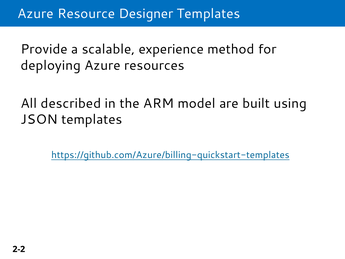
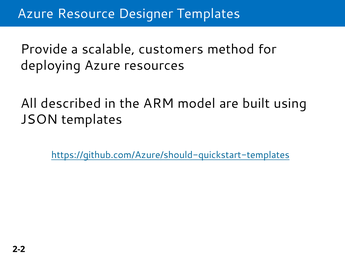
experience: experience -> customers
https://github.com/Azure/billing-quickstart-templates: https://github.com/Azure/billing-quickstart-templates -> https://github.com/Azure/should-quickstart-templates
